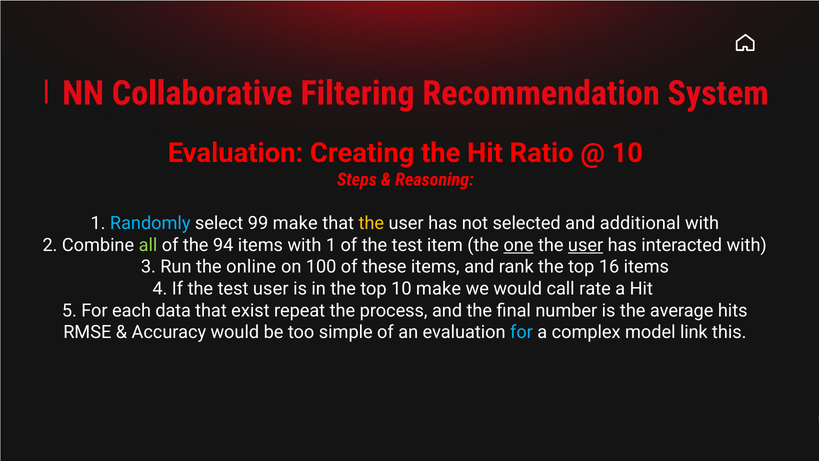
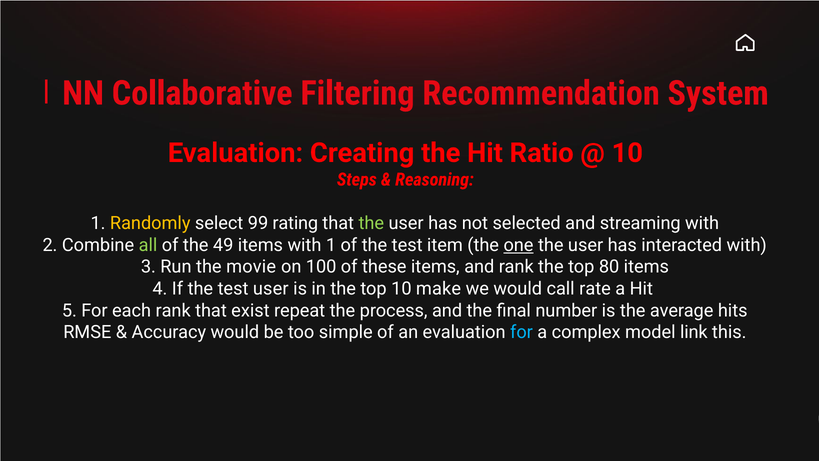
Randomly colour: light blue -> yellow
99 make: make -> rating
the at (371, 223) colour: yellow -> light green
additional: additional -> streaming
94: 94 -> 49
user at (586, 245) underline: present -> none
online: online -> movie
16: 16 -> 80
each data: data -> rank
